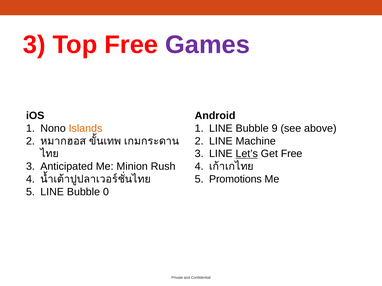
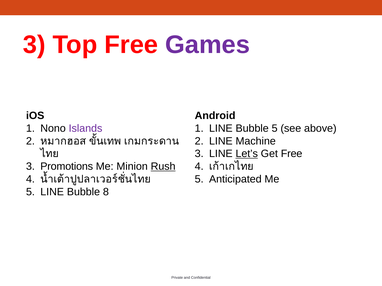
Islands colour: orange -> purple
Bubble 9: 9 -> 5
Anticipated: Anticipated -> Promotions
Rush underline: none -> present
Promotions: Promotions -> Anticipated
0: 0 -> 8
